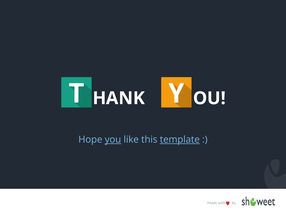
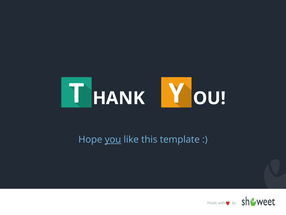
template underline: present -> none
